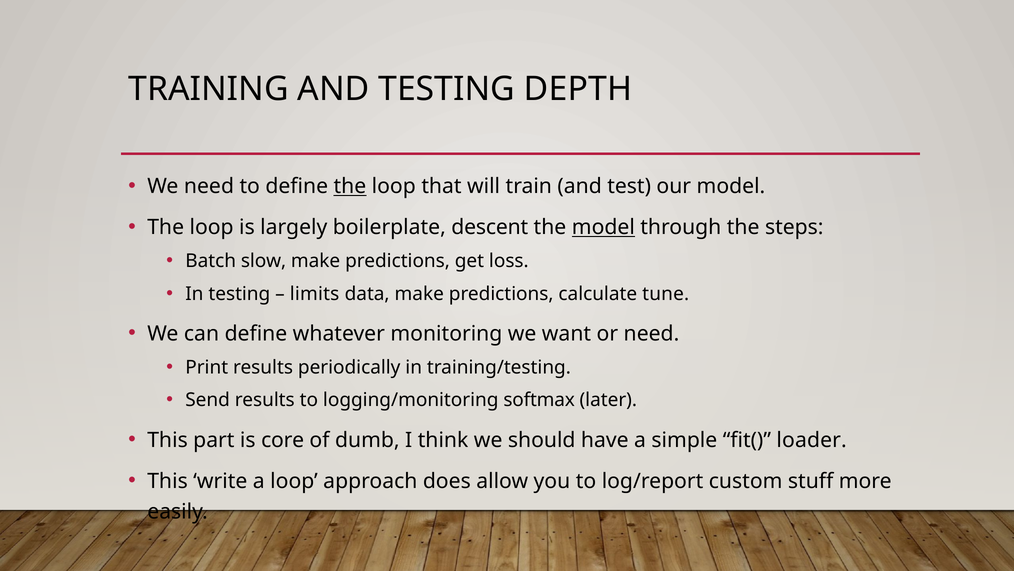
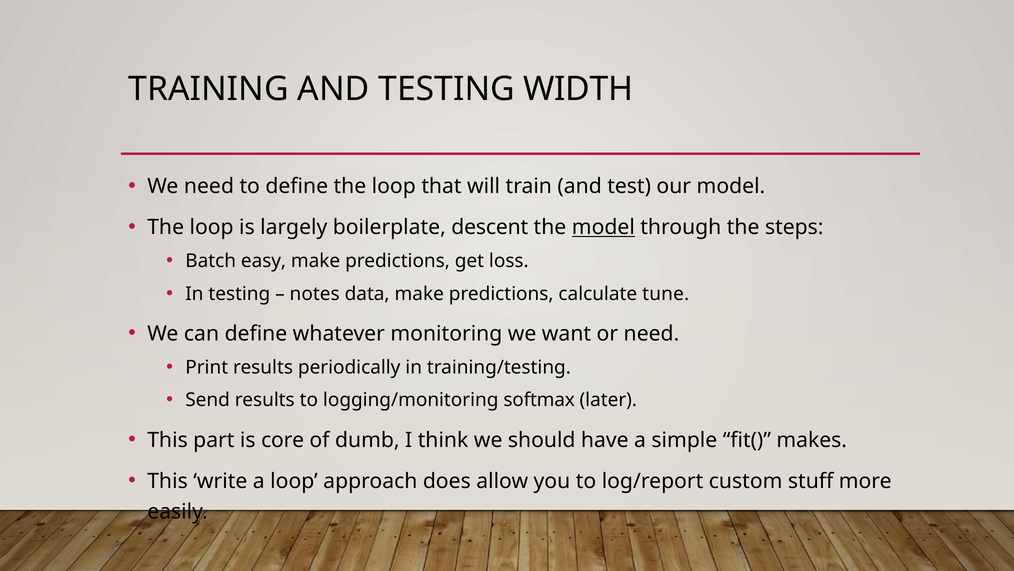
DEPTH: DEPTH -> WIDTH
the at (350, 186) underline: present -> none
slow: slow -> easy
limits: limits -> notes
loader: loader -> makes
